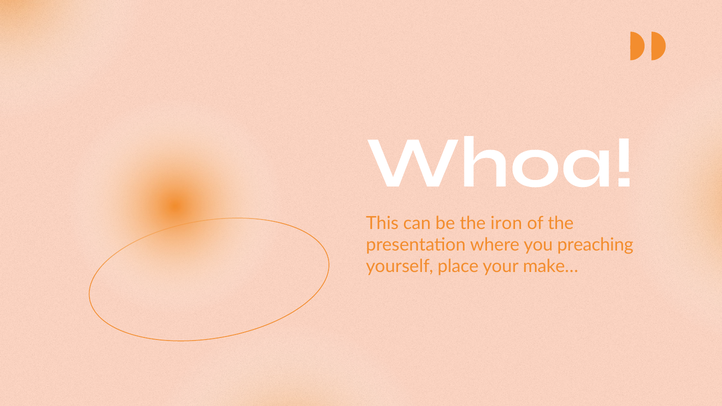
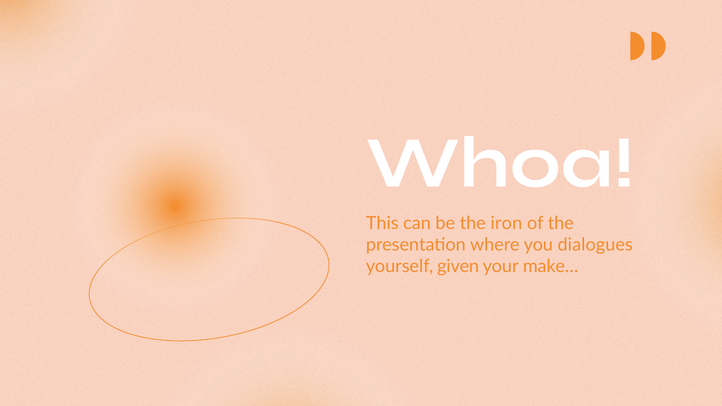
preaching: preaching -> dialogues
place: place -> given
